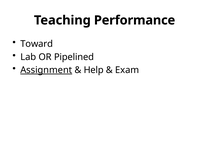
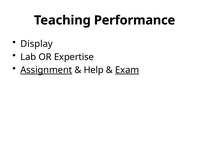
Toward: Toward -> Display
Pipelined: Pipelined -> Expertise
Exam underline: none -> present
